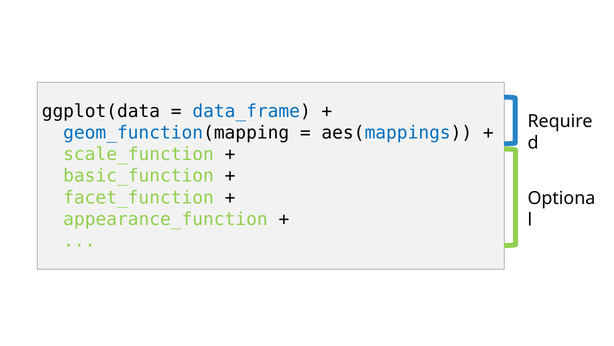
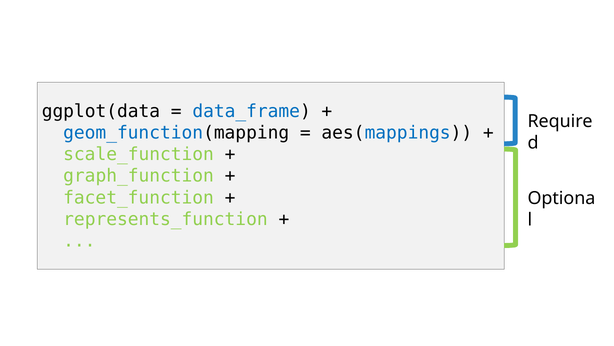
basic_function: basic_function -> graph_function
appearance_function: appearance_function -> represents_function
